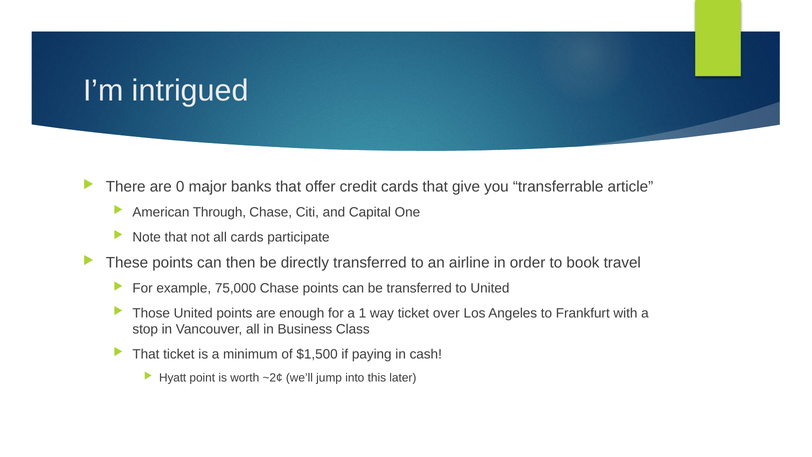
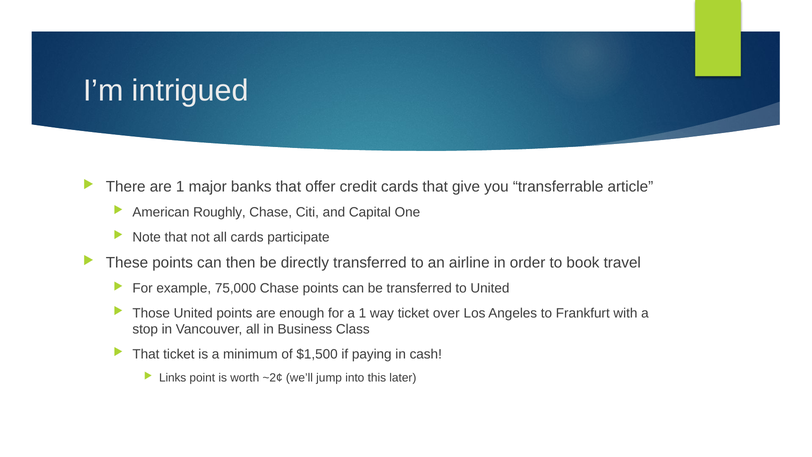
are 0: 0 -> 1
Through: Through -> Roughly
Hyatt: Hyatt -> Links
